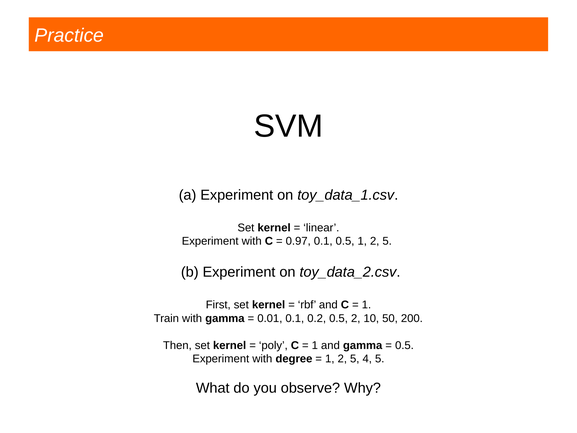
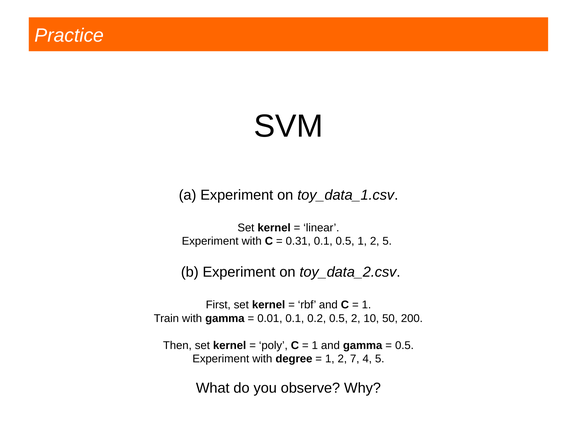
0.97: 0.97 -> 0.31
5 at (355, 359): 5 -> 7
